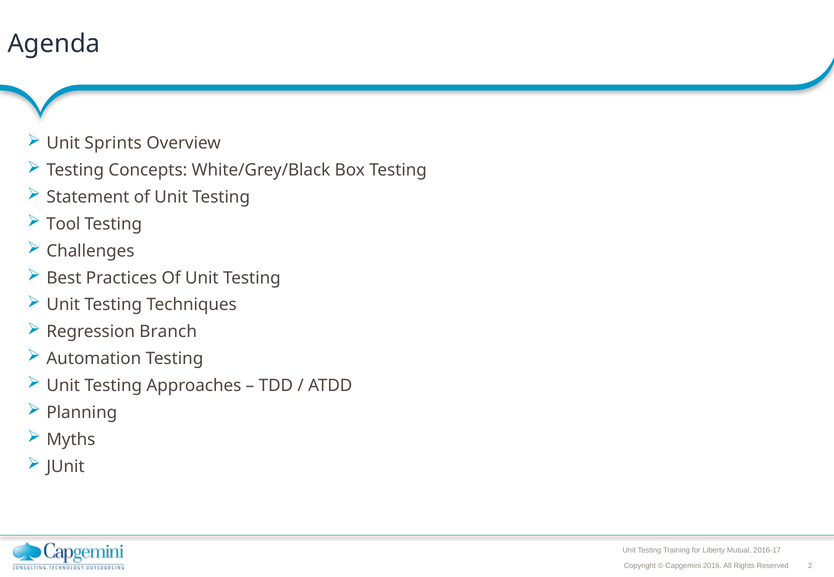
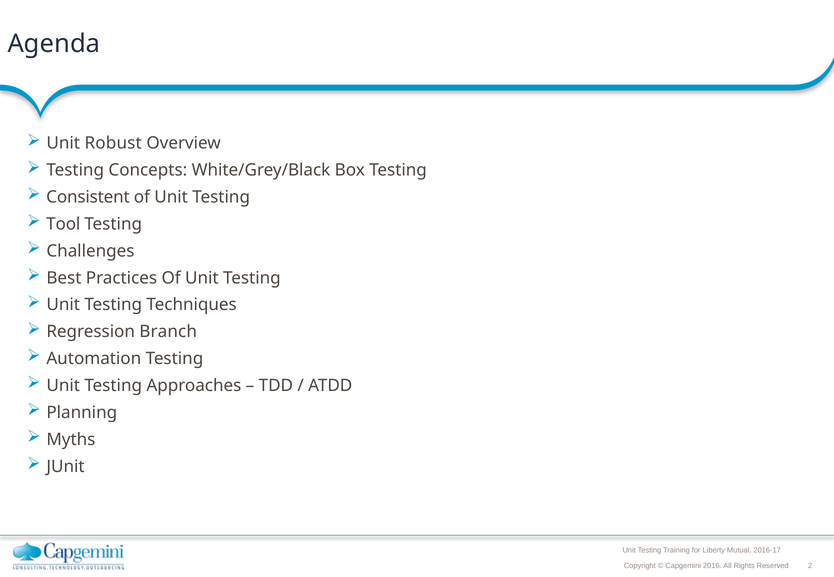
Sprints: Sprints -> Robust
Statement: Statement -> Consistent
